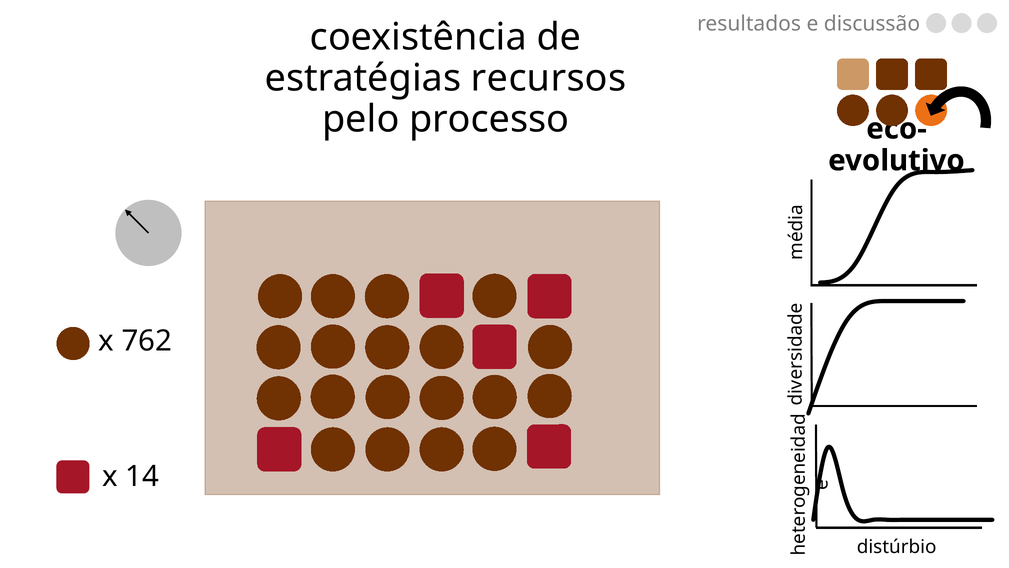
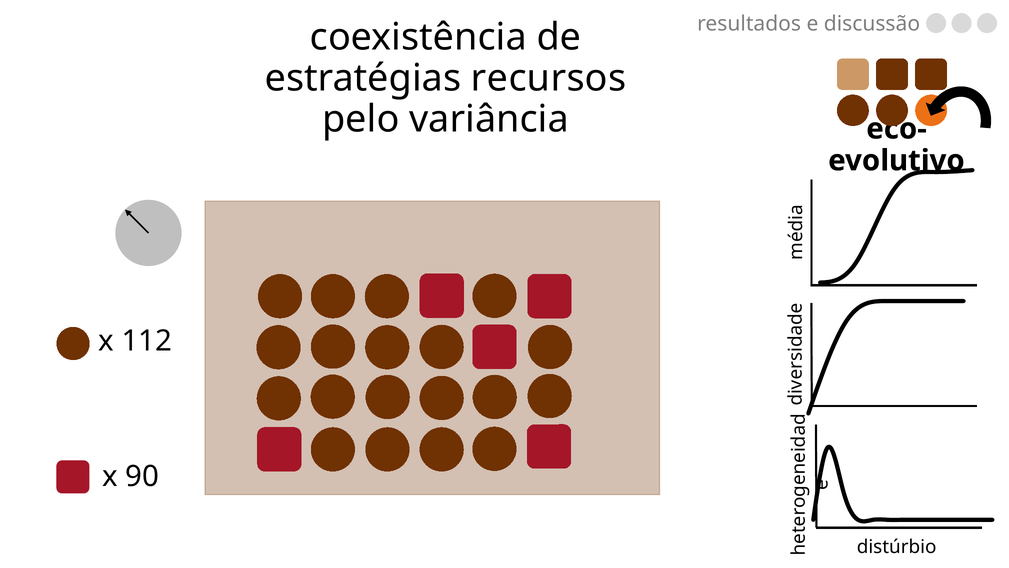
processo: processo -> variância
762: 762 -> 112
14: 14 -> 90
